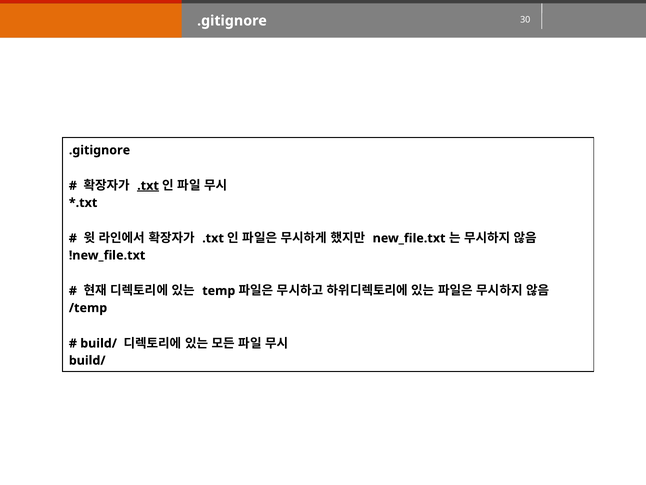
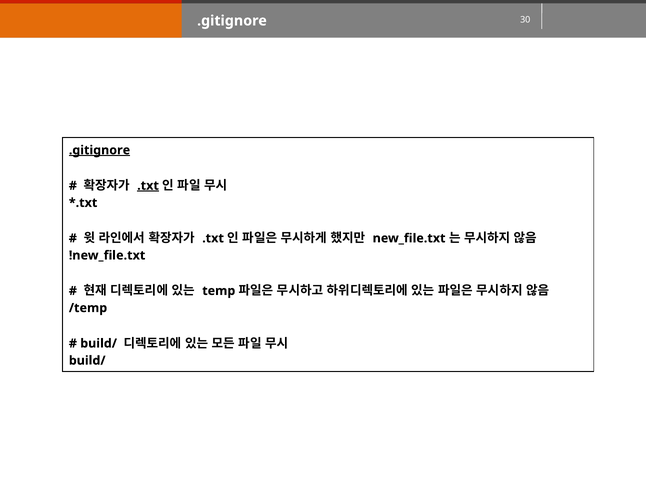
.gitignore at (99, 150) underline: none -> present
